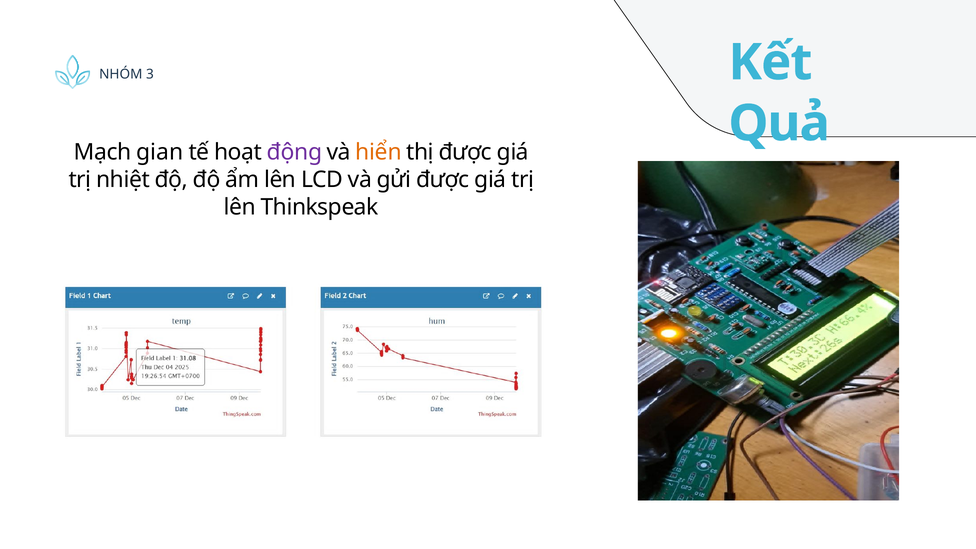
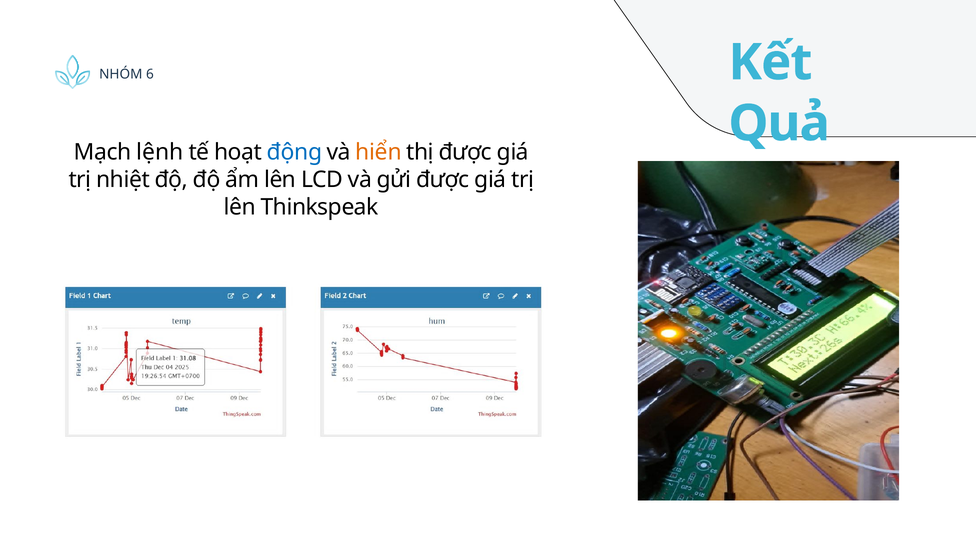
3: 3 -> 6
gian: gian -> lệnh
động colour: purple -> blue
